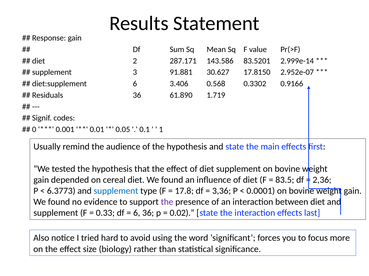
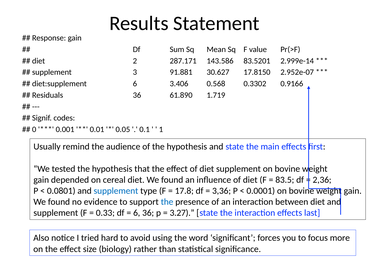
6.3773: 6.3773 -> 0.0801
the at (167, 202) colour: purple -> blue
0.02: 0.02 -> 3.27
